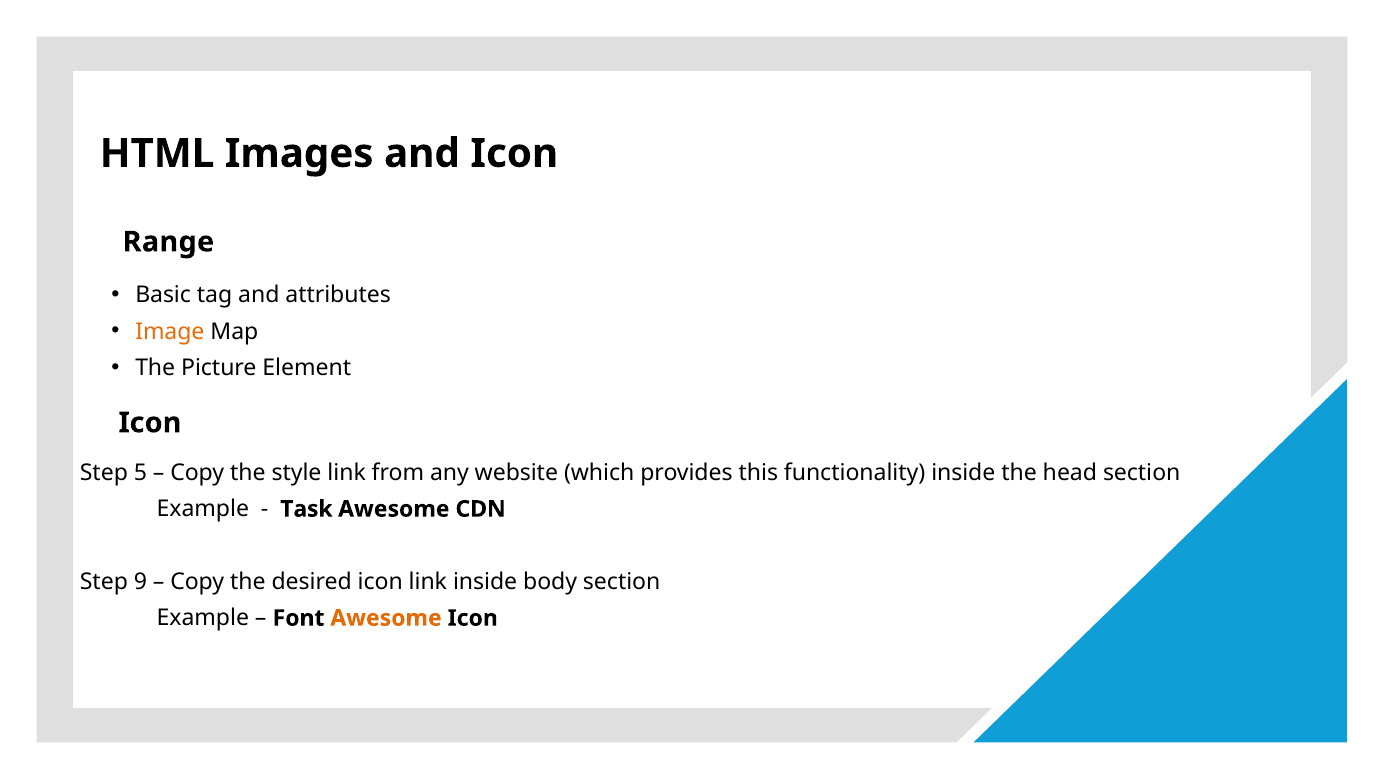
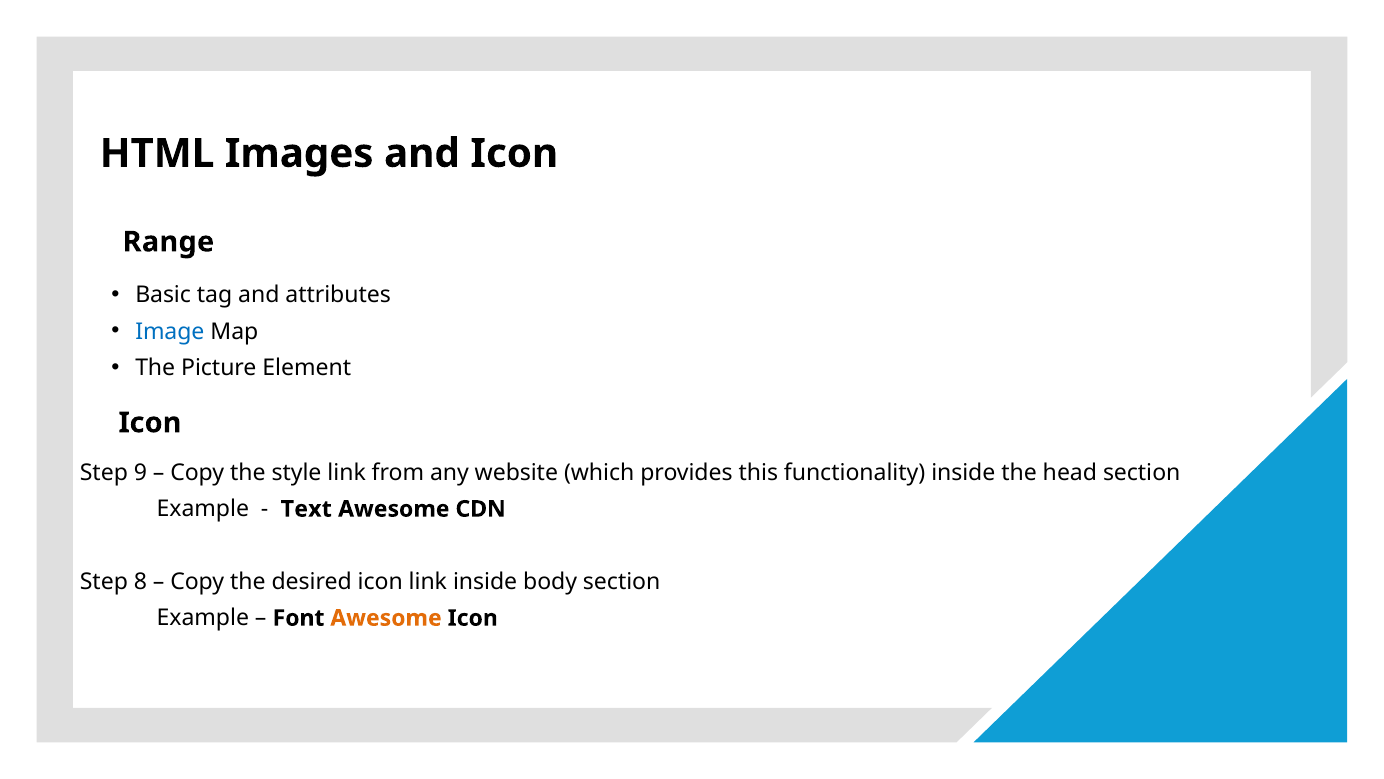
Image colour: orange -> blue
5: 5 -> 9
Task: Task -> Text
9: 9 -> 8
